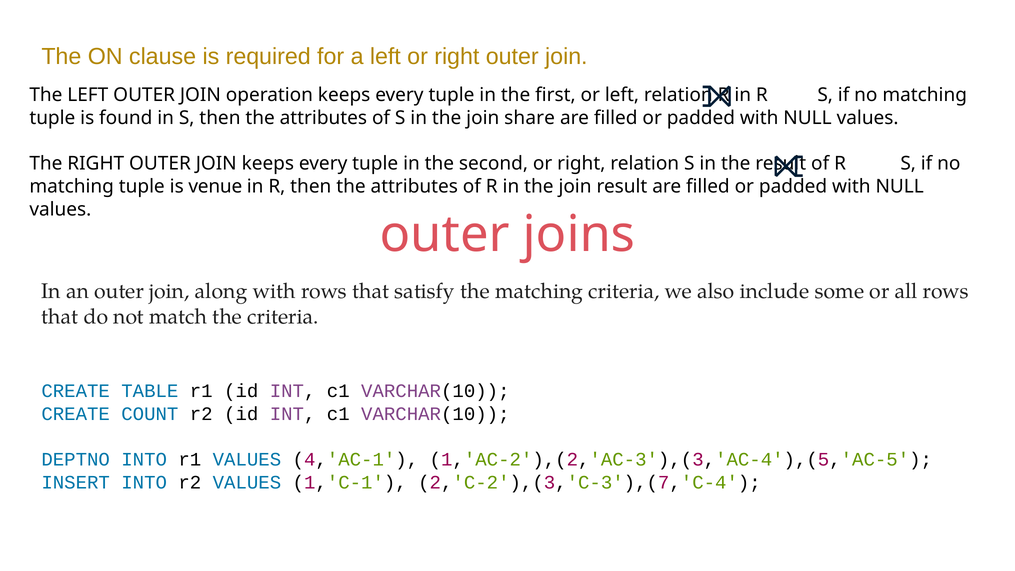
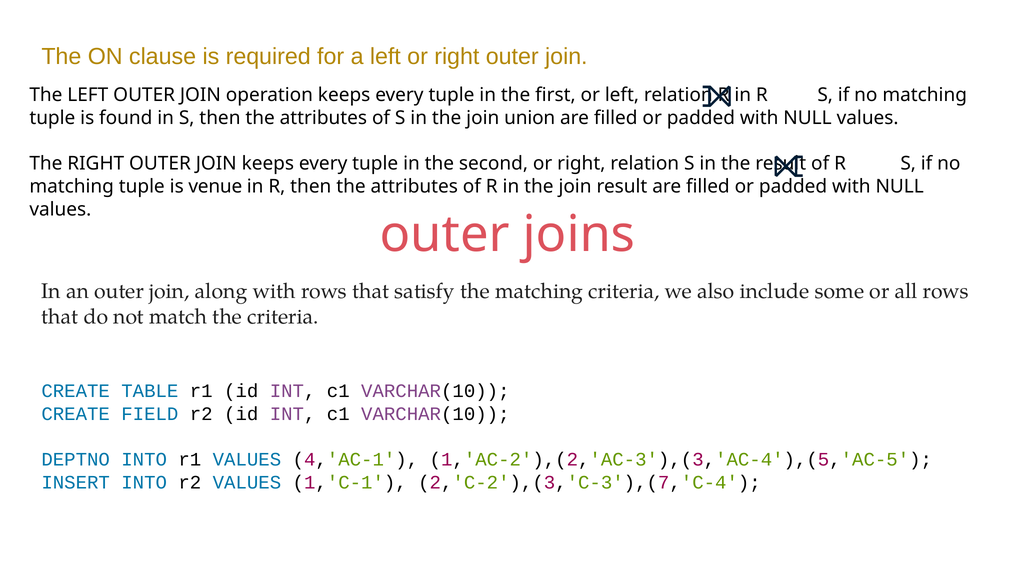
share: share -> union
COUNT: COUNT -> FIELD
